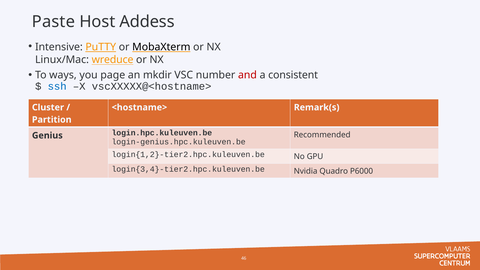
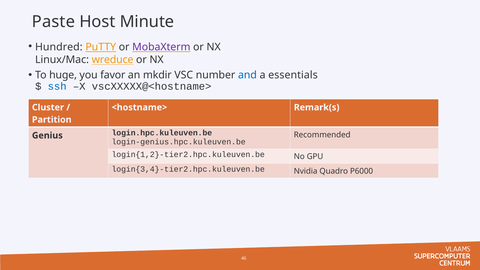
Addess: Addess -> Minute
Intensive: Intensive -> Hundred
MobaXterm colour: black -> purple
ways: ways -> huge
page: page -> favor
and colour: red -> blue
consistent: consistent -> essentials
